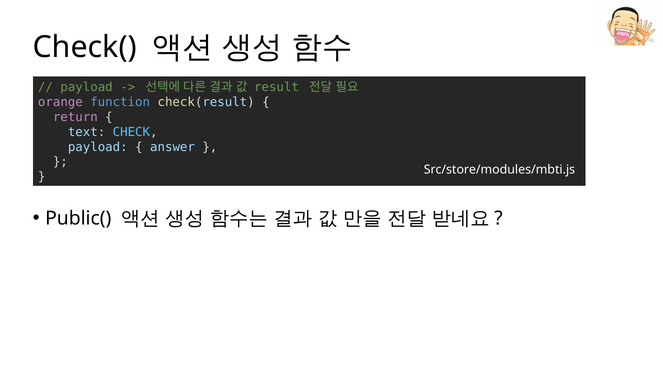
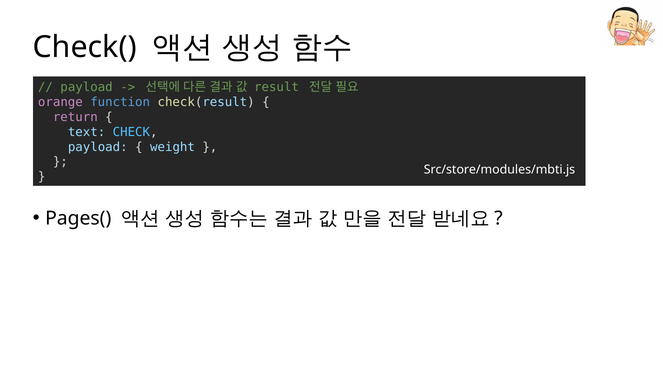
answer: answer -> weight
Public(: Public( -> Pages(
